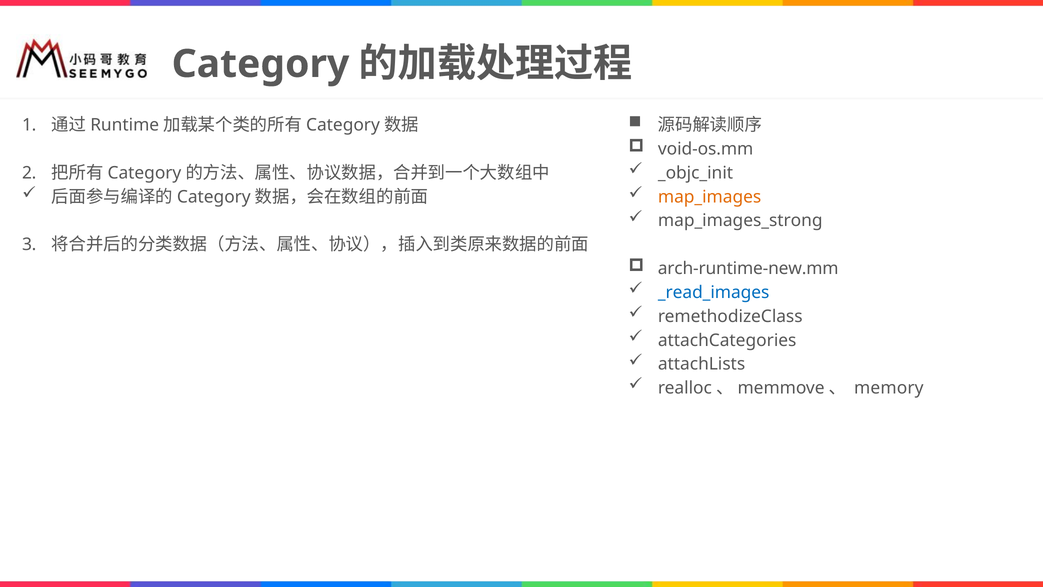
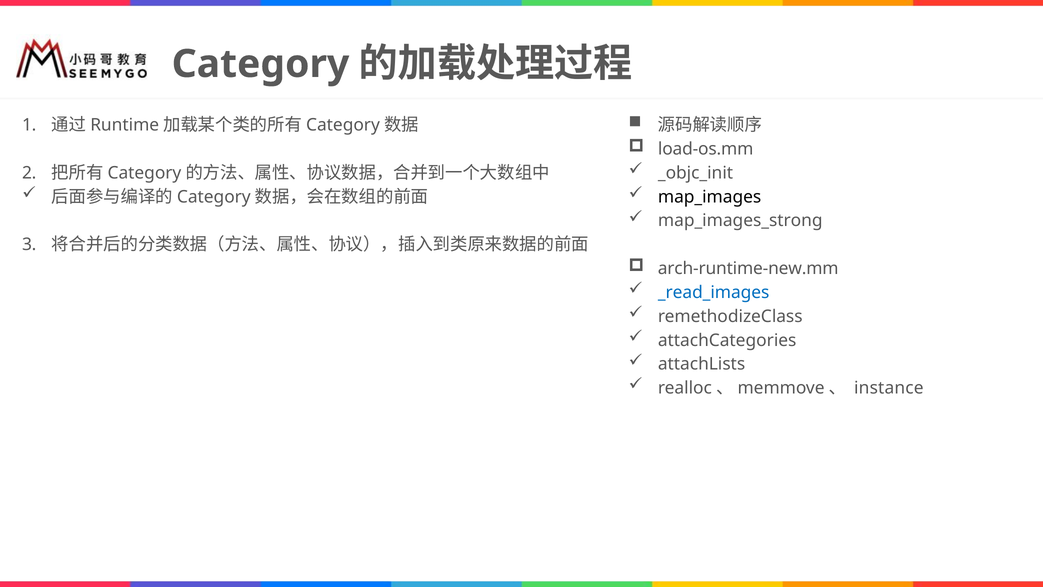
void-os.mm: void-os.mm -> load-os.mm
map_images colour: orange -> black
memory: memory -> instance
